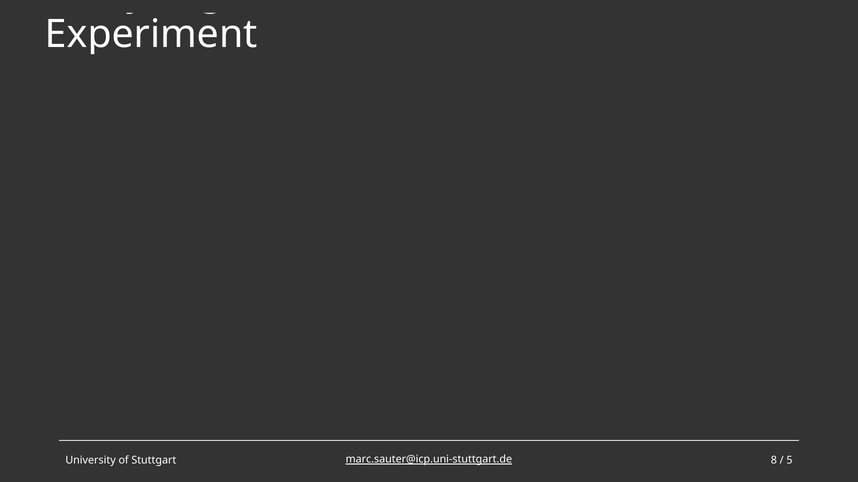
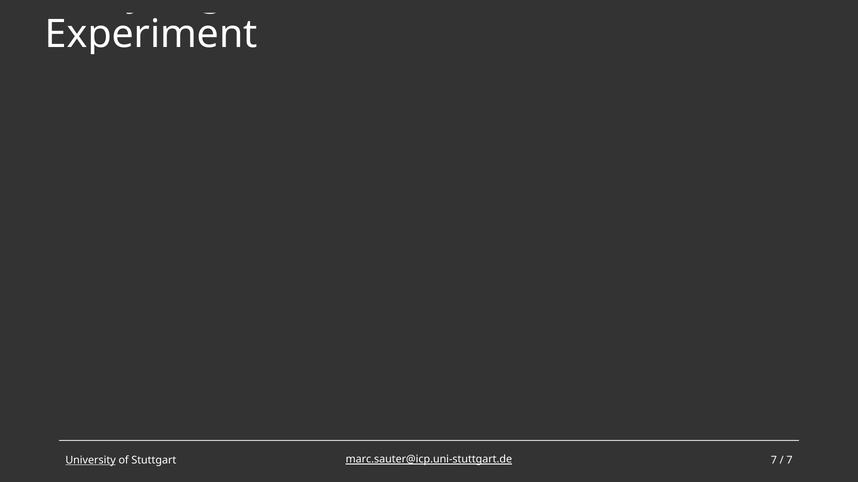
University underline: none -> present
Stuttgart 8: 8 -> 7
5 at (790, 461): 5 -> 7
